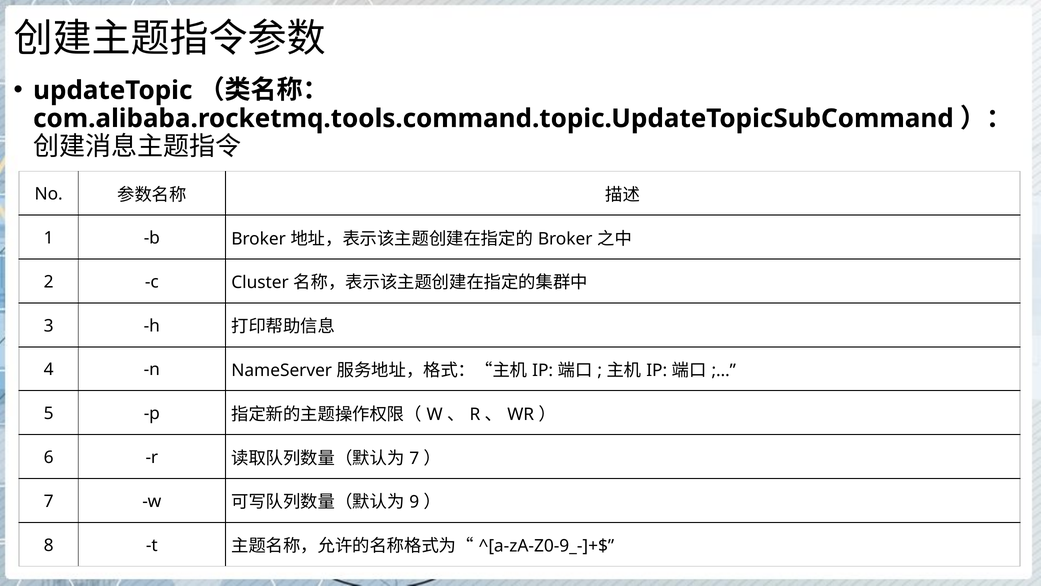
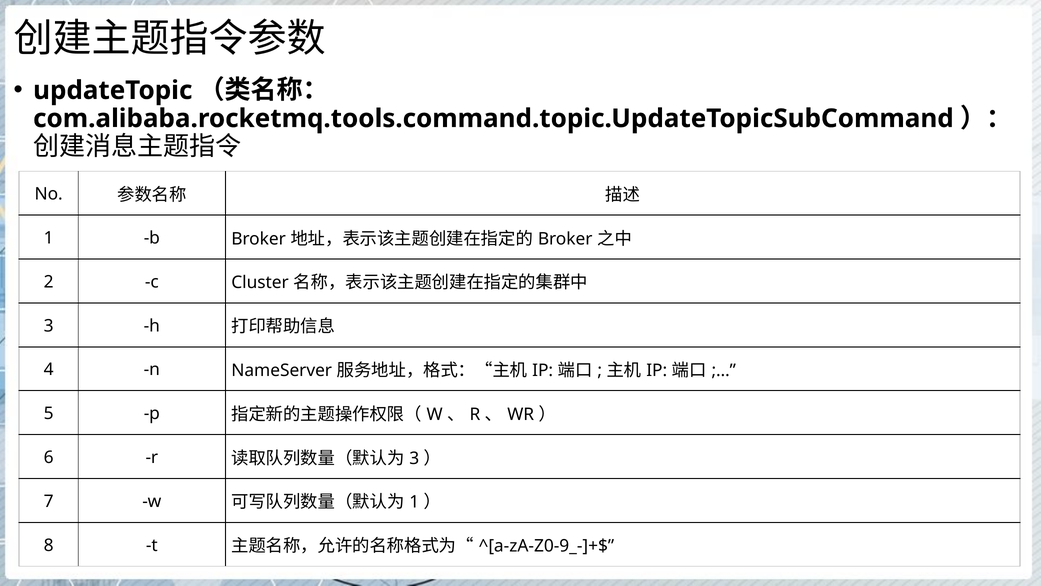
7 at (414, 458): 7 -> 3
9 at (414, 502): 9 -> 1
